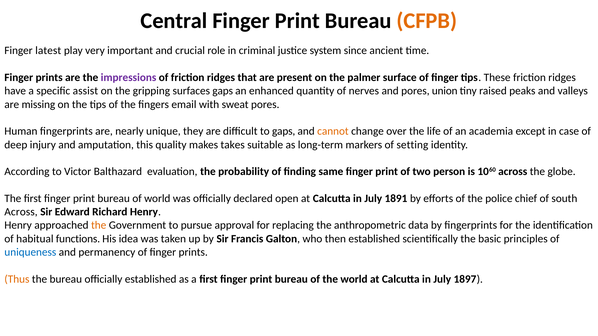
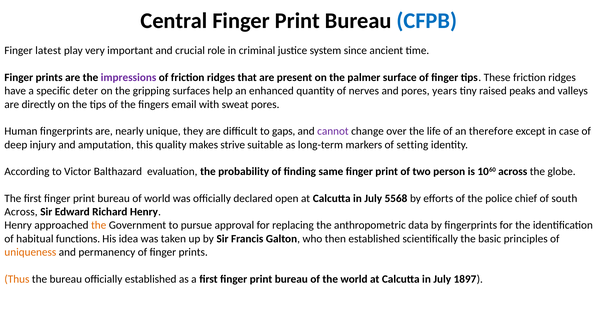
CFPB colour: orange -> blue
assist: assist -> deter
surfaces gaps: gaps -> help
union: union -> years
missing: missing -> directly
cannot colour: orange -> purple
academia: academia -> therefore
takes: takes -> strive
1891: 1891 -> 5568
uniqueness colour: blue -> orange
